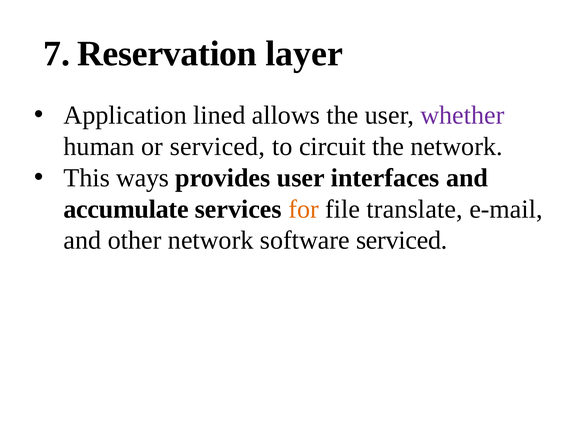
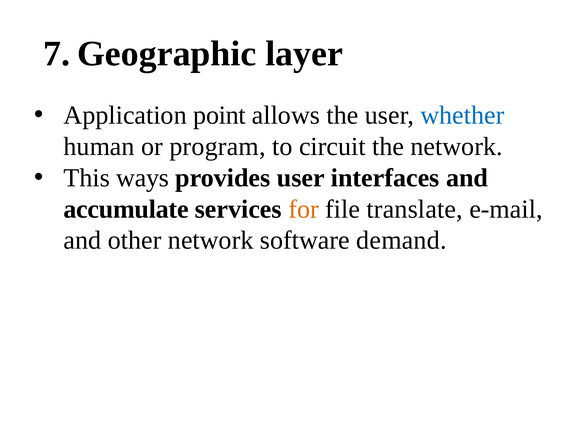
Reservation: Reservation -> Geographic
lined: lined -> point
whether colour: purple -> blue
or serviced: serviced -> program
software serviced: serviced -> demand
